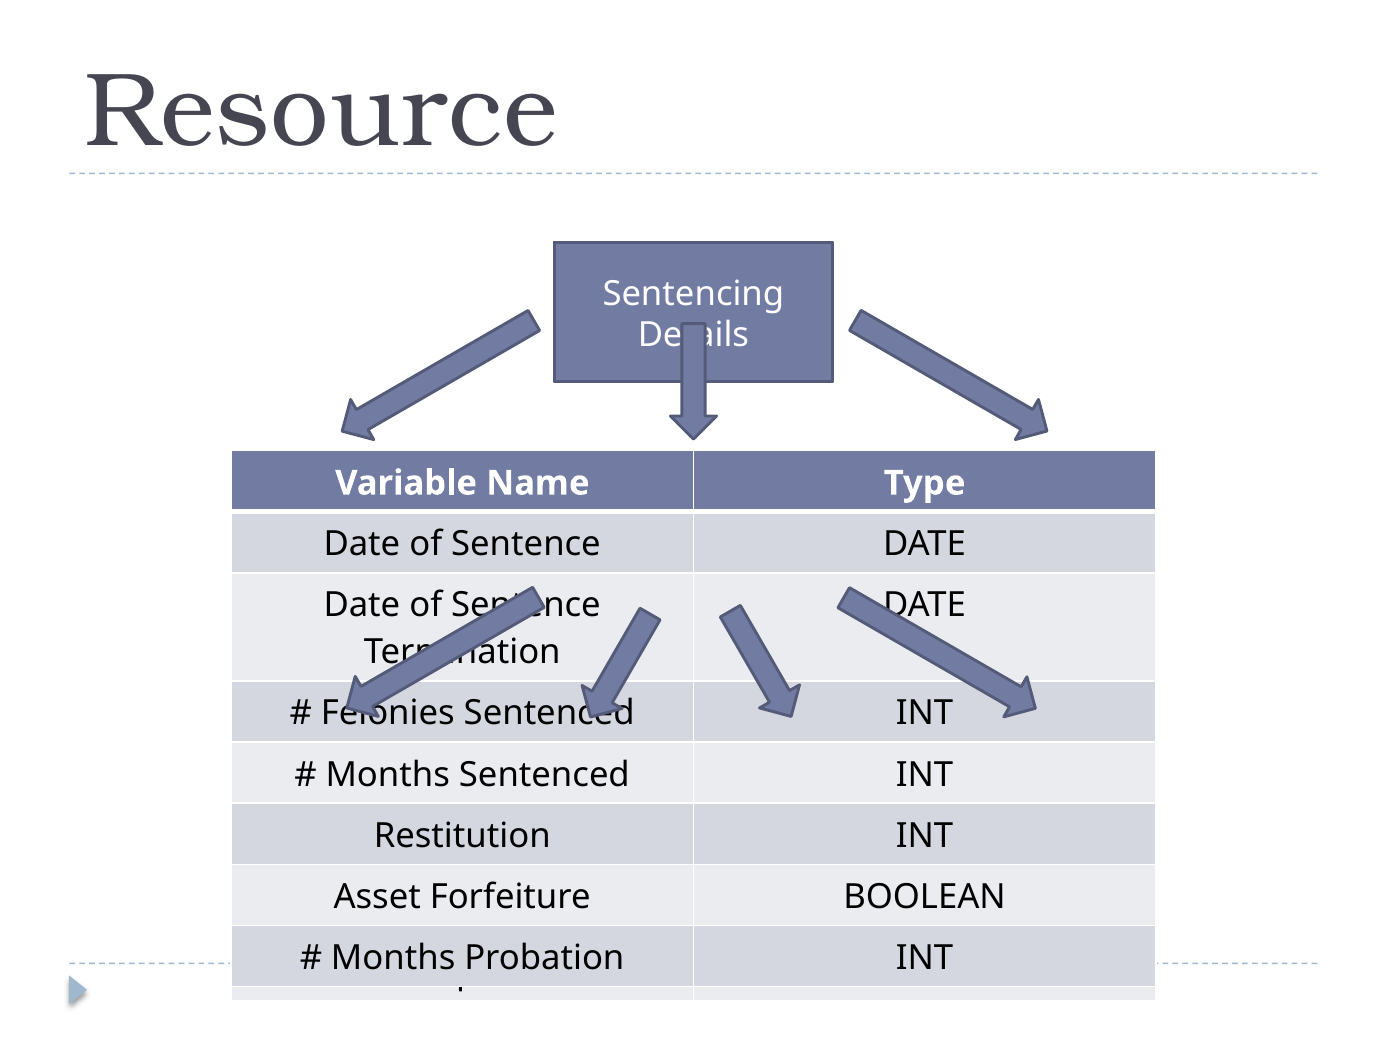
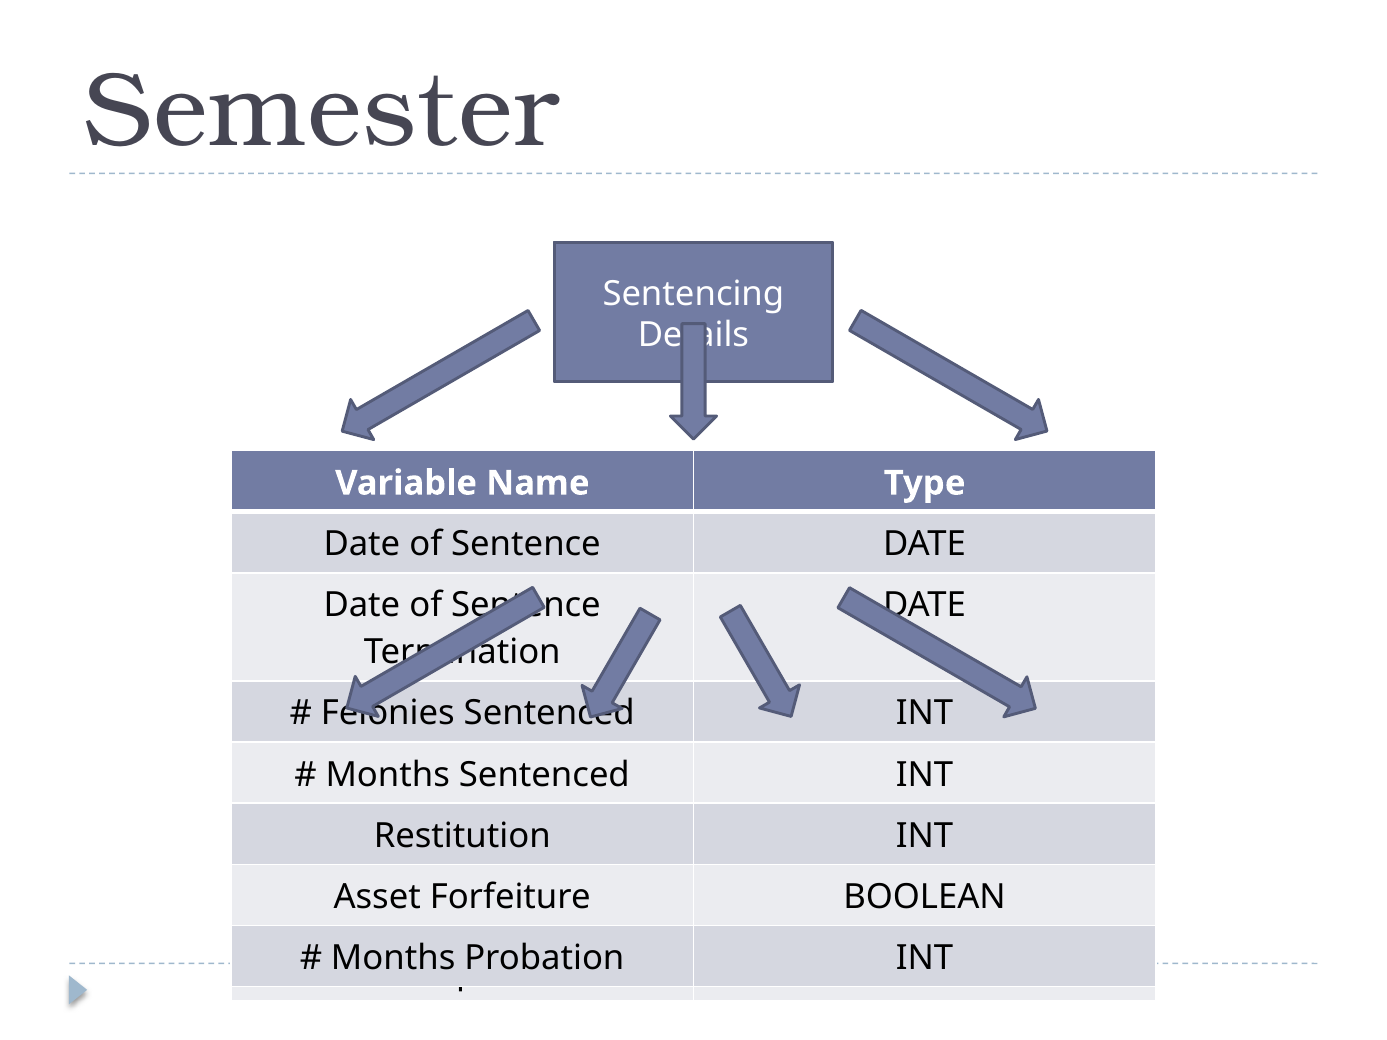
Resource: Resource -> Semester
